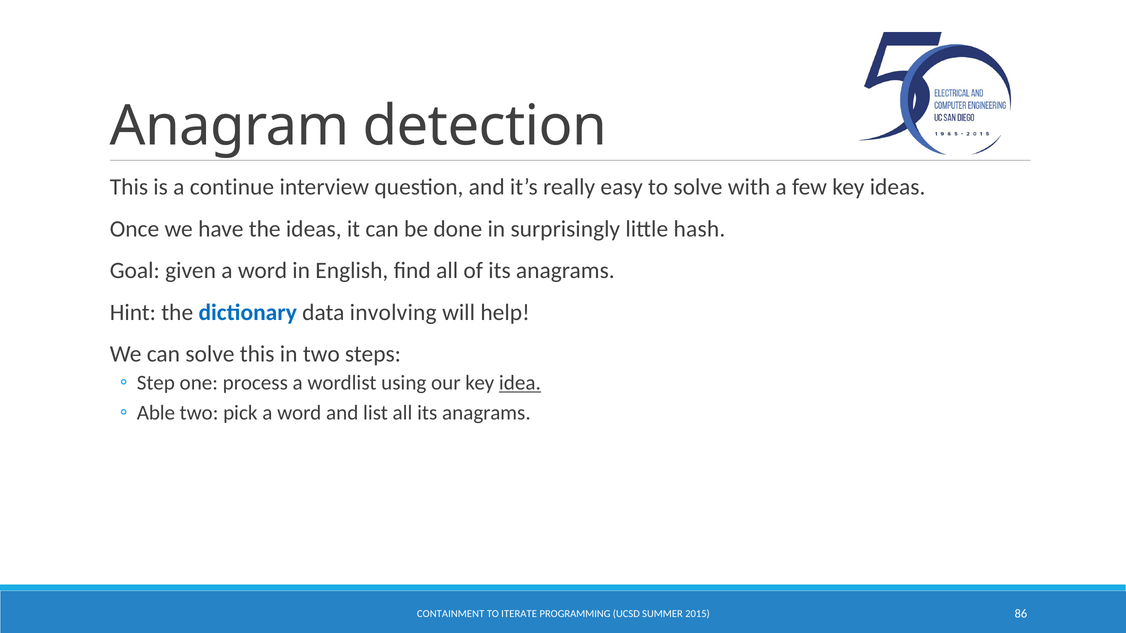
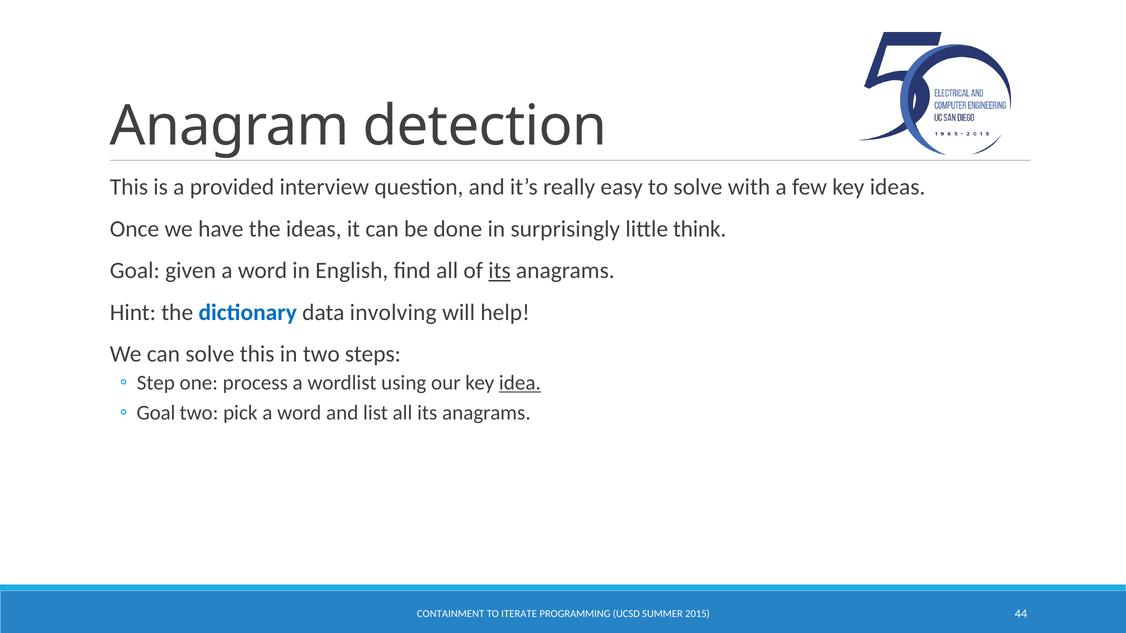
continue: continue -> provided
hash: hash -> think
its at (499, 271) underline: none -> present
Able at (156, 413): Able -> Goal
86: 86 -> 44
